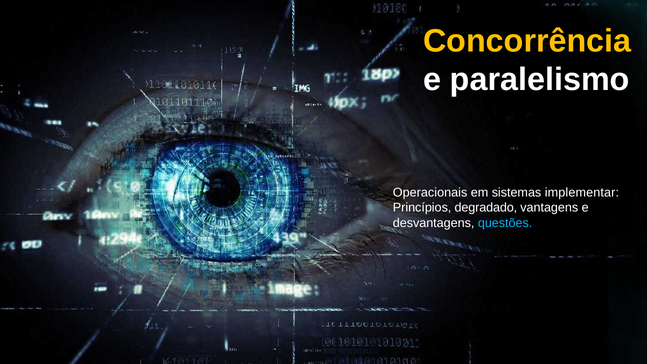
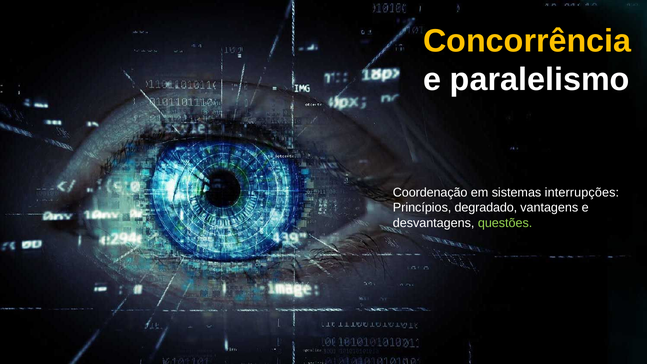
Operacionais: Operacionais -> Coordenação
implementar: implementar -> interrupções
questões colour: light blue -> light green
